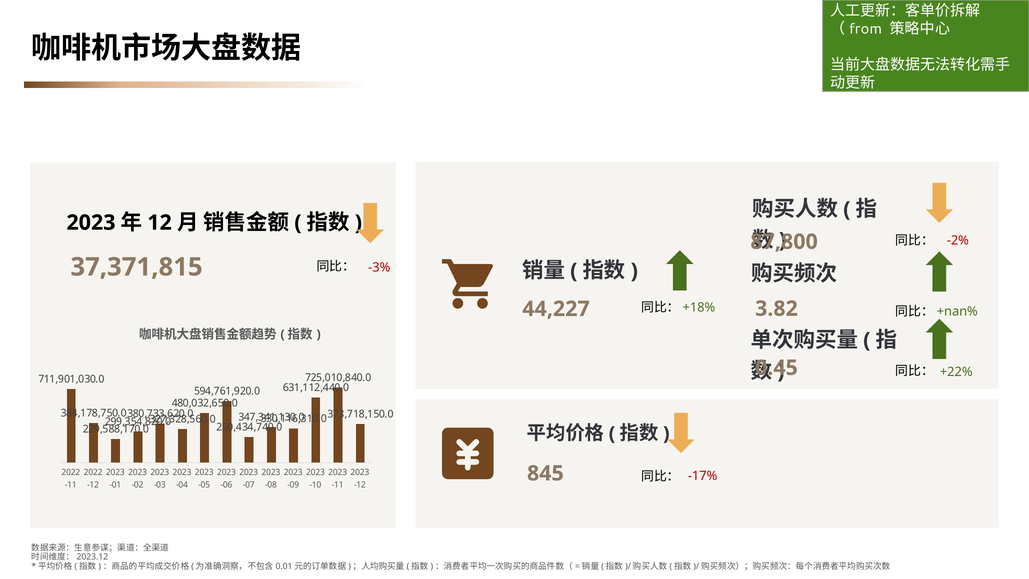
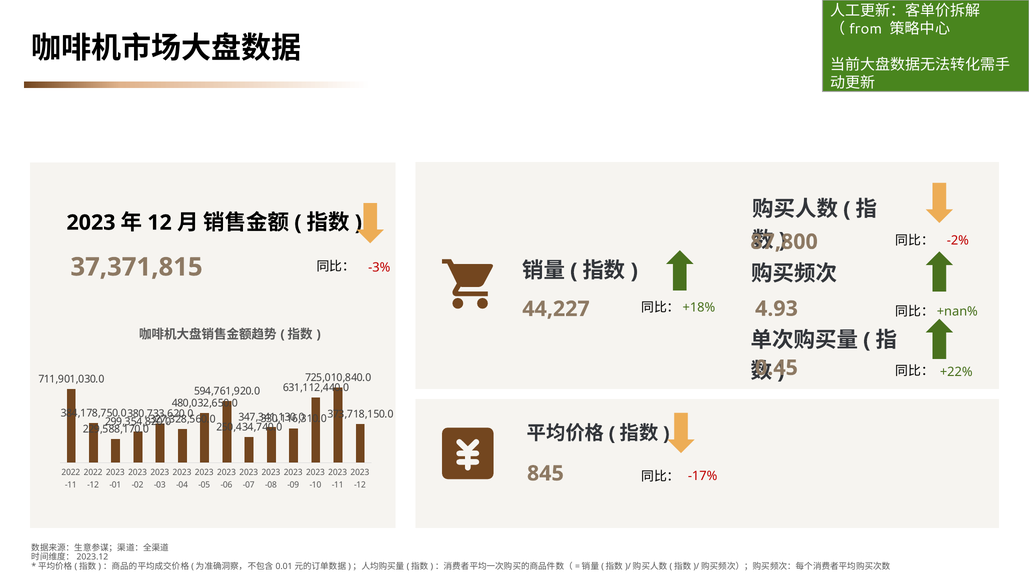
3.82: 3.82 -> 4.93
